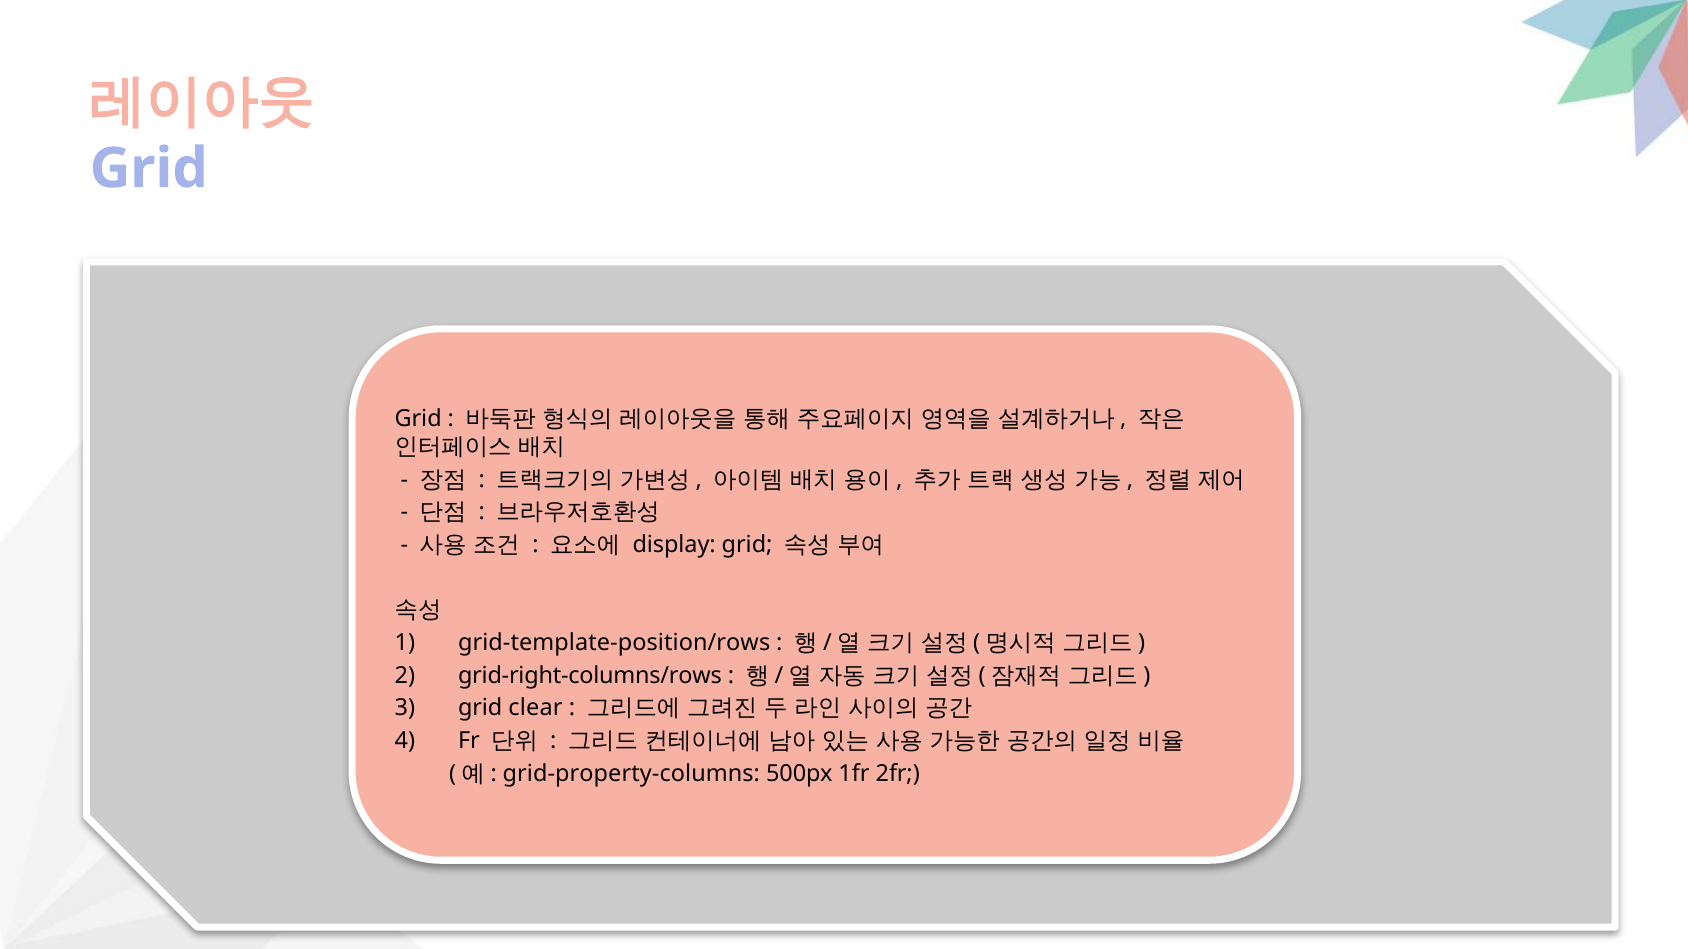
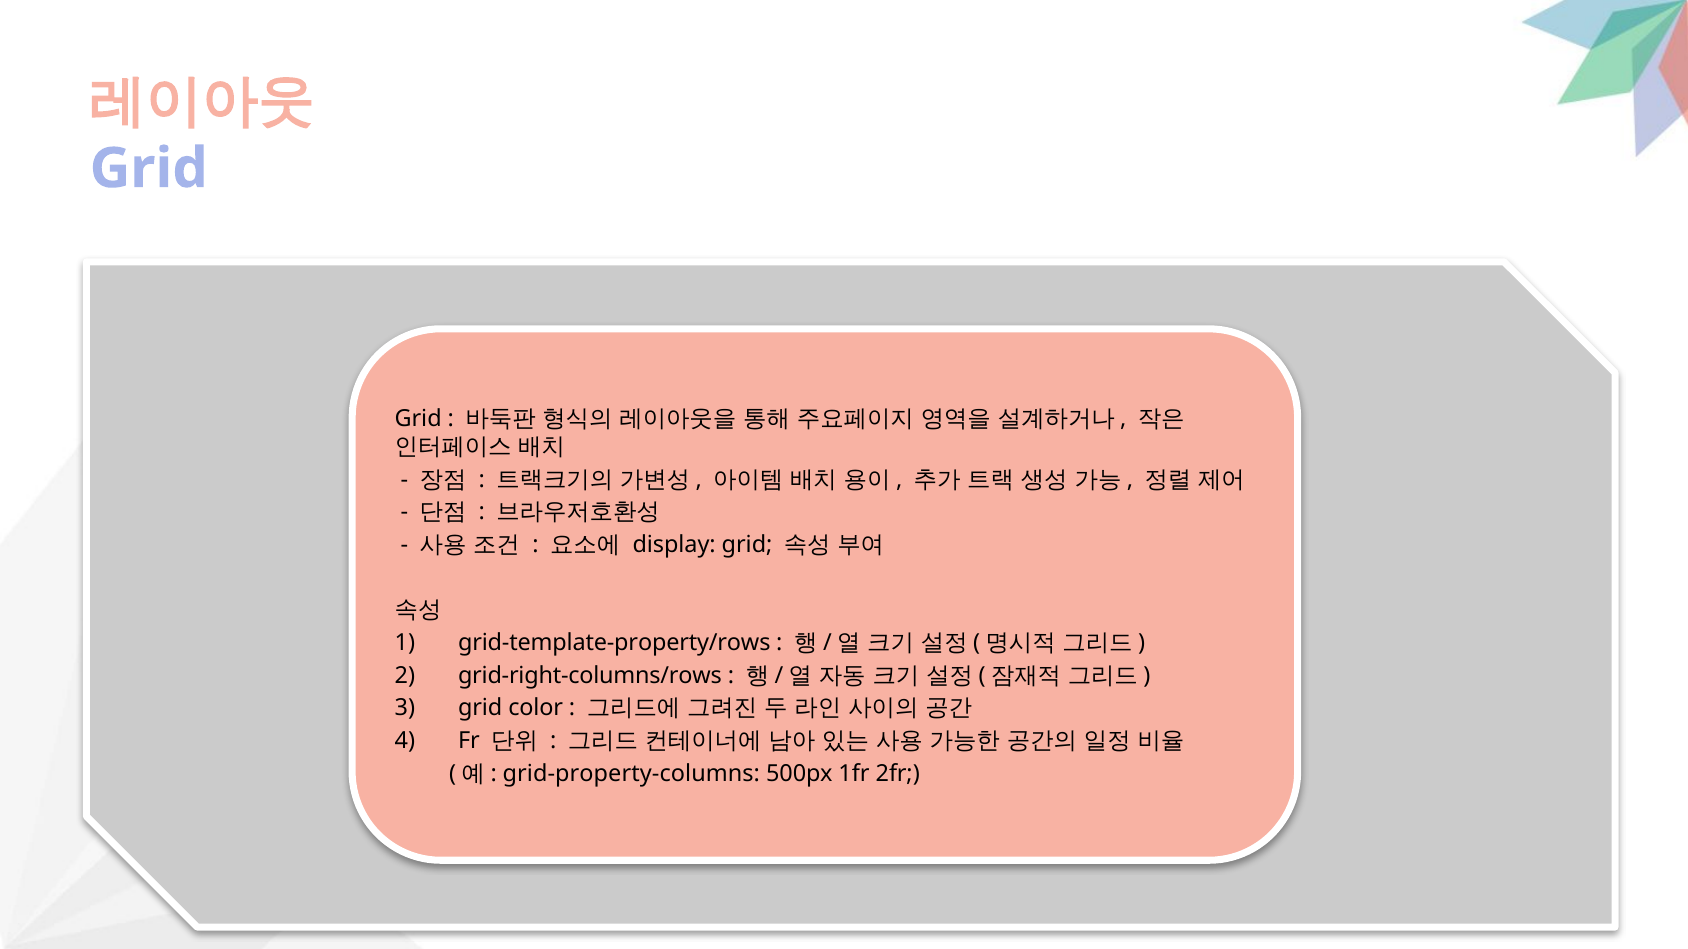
grid-template-position/rows: grid-template-position/rows -> grid-template-property/rows
clear: clear -> color
